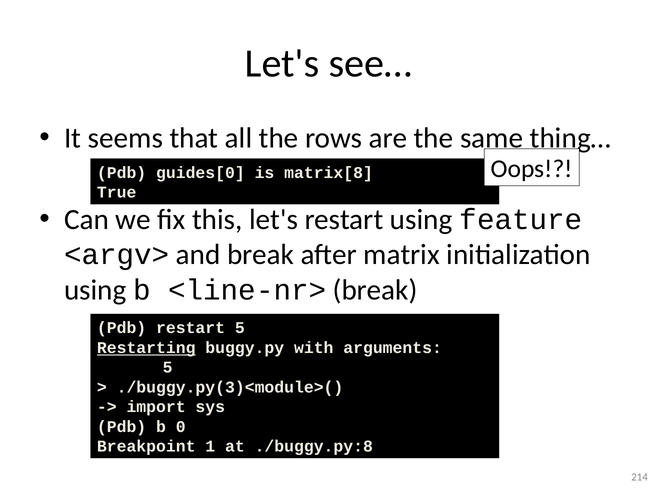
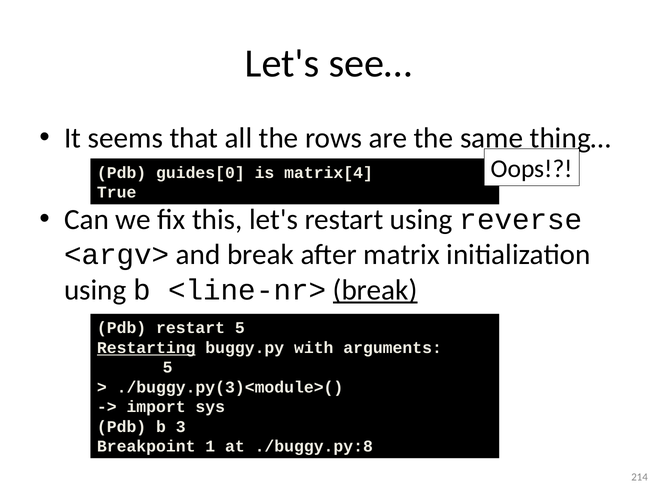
matrix[8: matrix[8 -> matrix[4
feature: feature -> reverse
break at (375, 290) underline: none -> present
0: 0 -> 3
